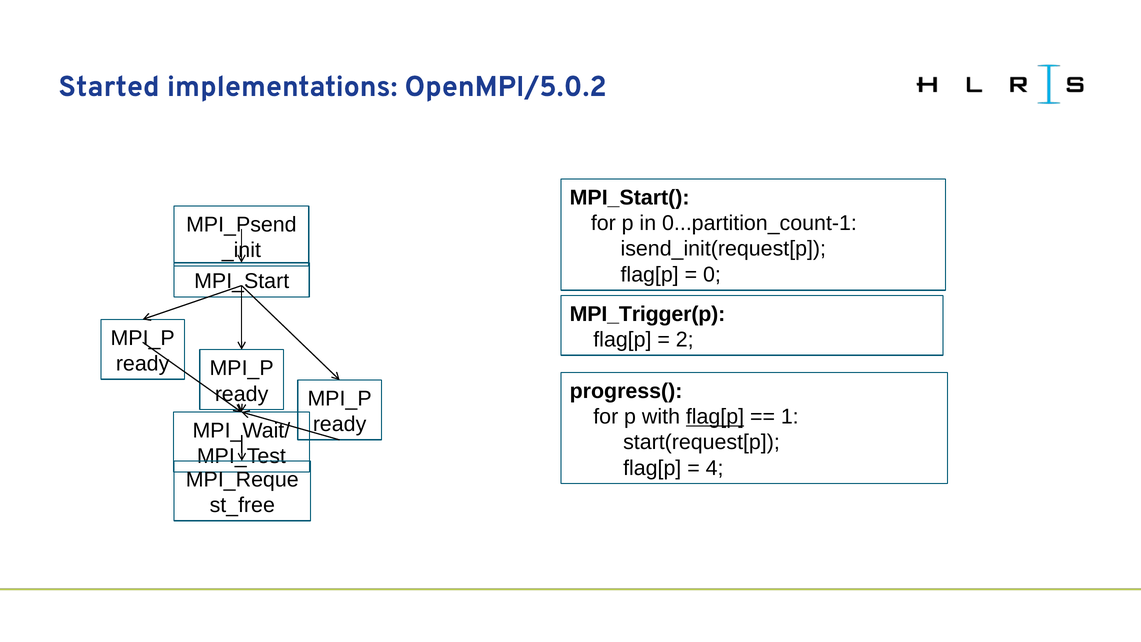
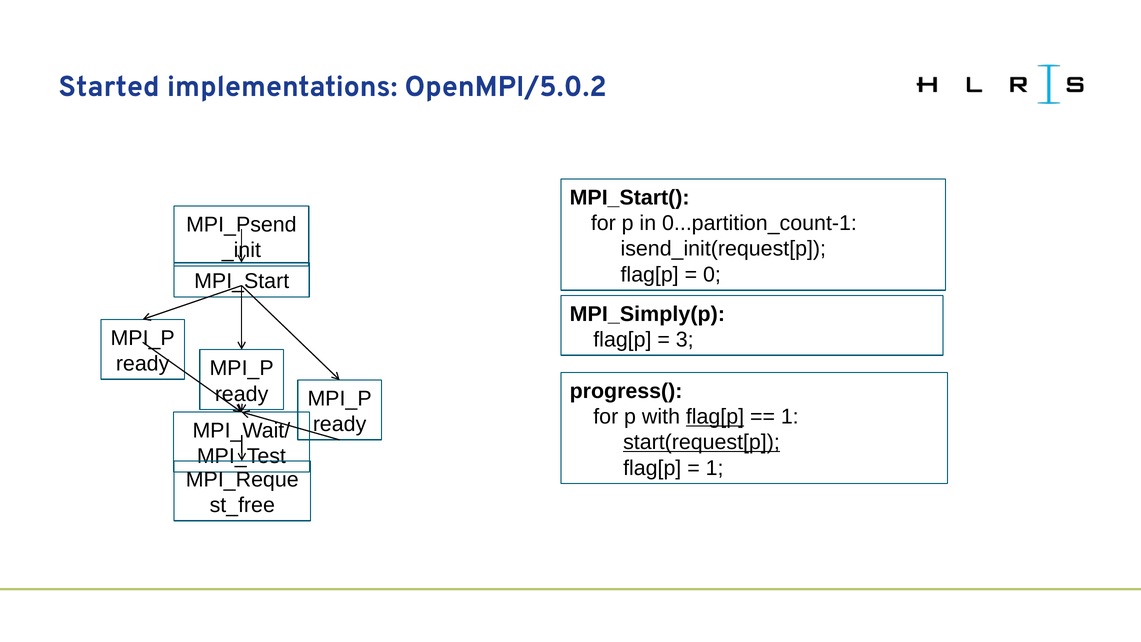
MPI_Trigger(p: MPI_Trigger(p -> MPI_Simply(p
2: 2 -> 3
start(request[p underline: none -> present
4 at (715, 468): 4 -> 1
